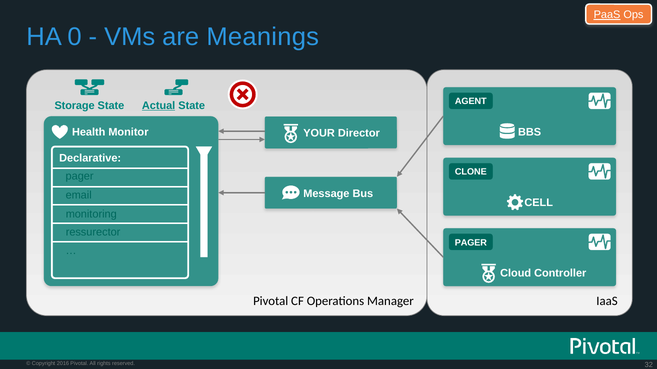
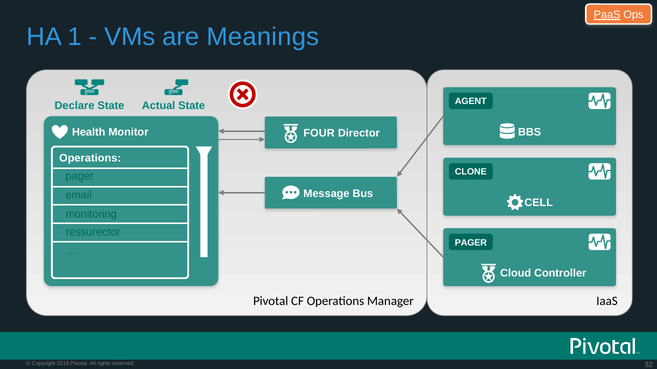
0: 0 -> 1
Storage: Storage -> Declare
Actual underline: present -> none
YOUR: YOUR -> FOUR
Declarative at (90, 158): Declarative -> Operations
